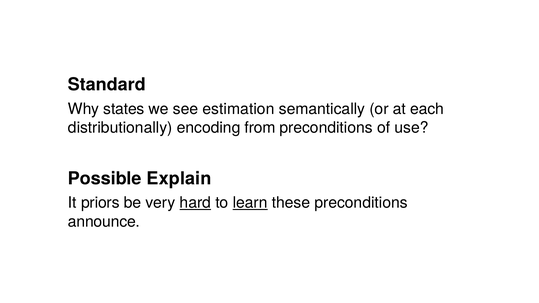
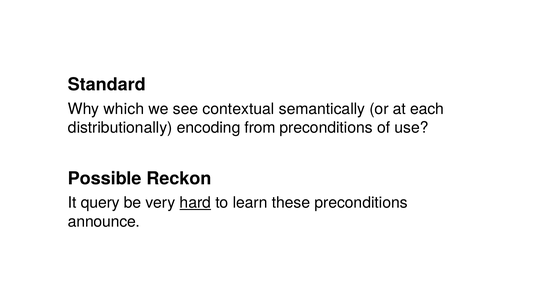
states: states -> which
estimation: estimation -> contextual
Explain: Explain -> Reckon
priors: priors -> query
learn underline: present -> none
